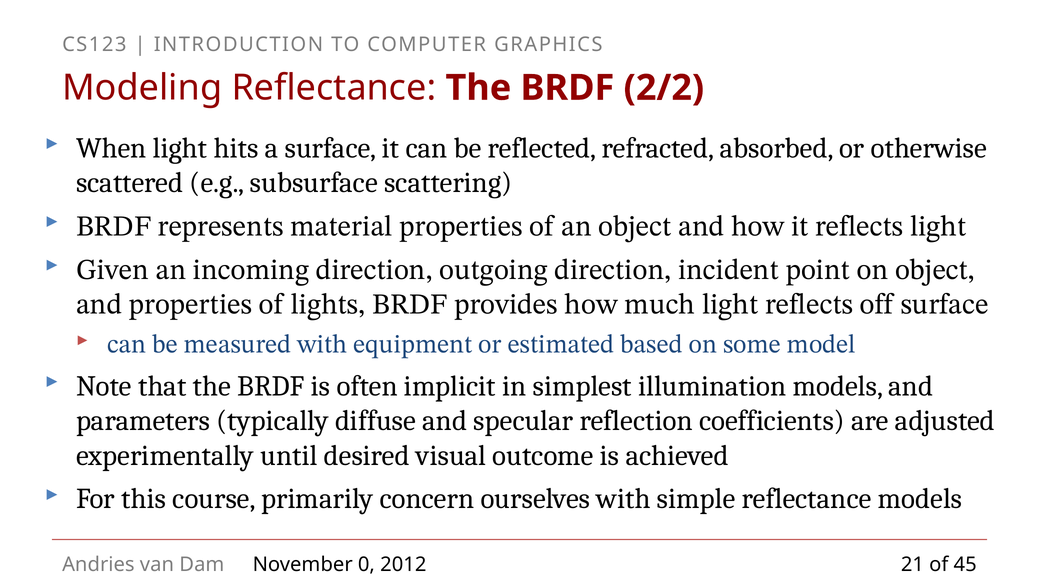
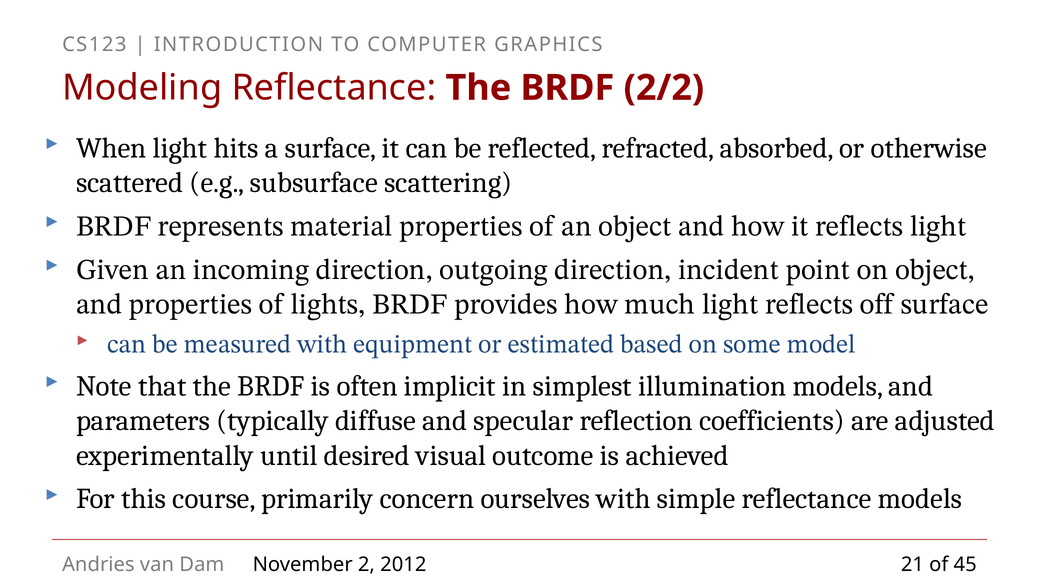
0: 0 -> 2
